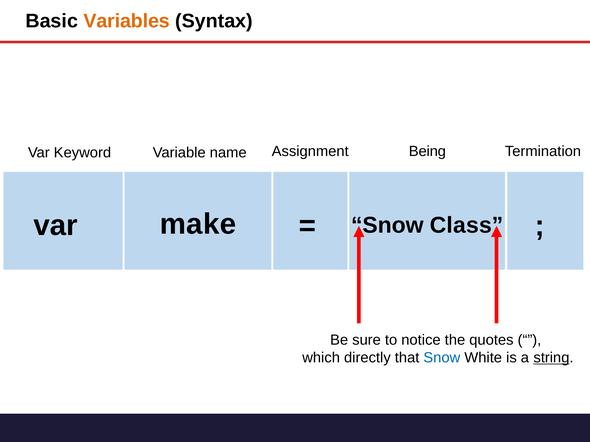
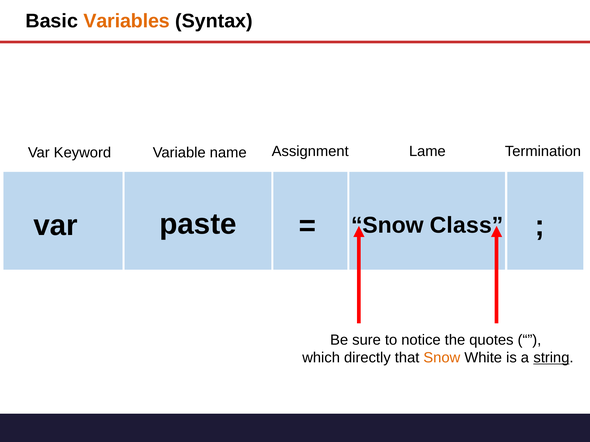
Being: Being -> Lame
make: make -> paste
Snow at (442, 358) colour: blue -> orange
